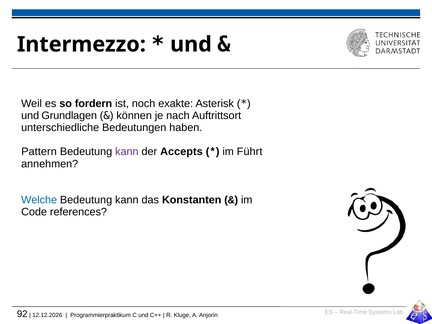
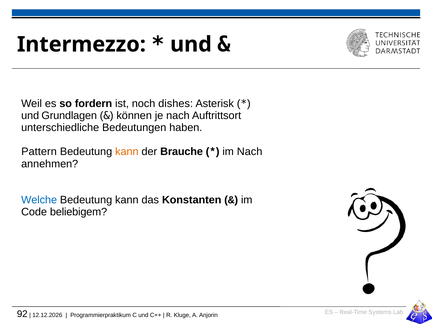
exakte: exakte -> dishes
kann at (127, 152) colour: purple -> orange
Accepts: Accepts -> Brauche
im Führt: Führt -> Nach
references: references -> beliebigem
